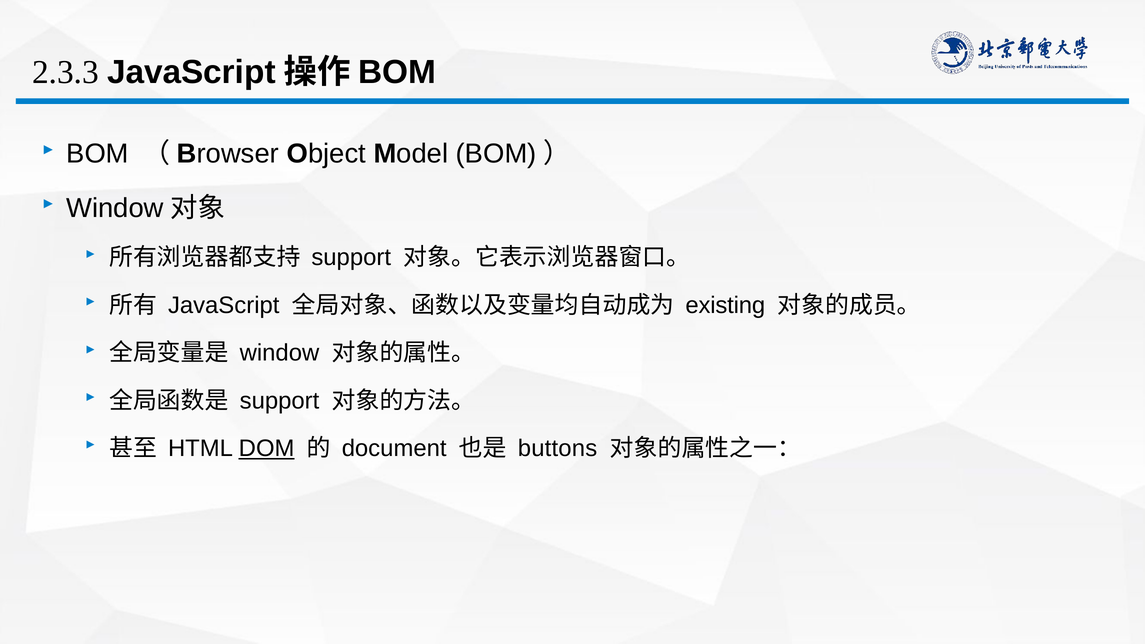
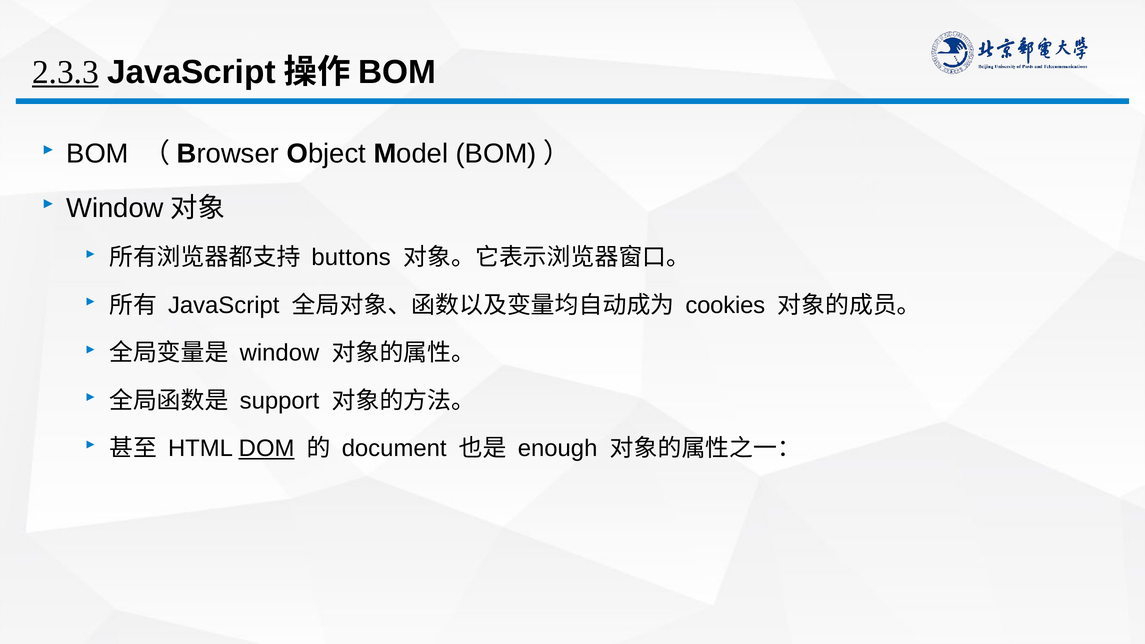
2.3.3 underline: none -> present
support at (351, 258): support -> buttons
existing: existing -> cookies
buttons: buttons -> enough
